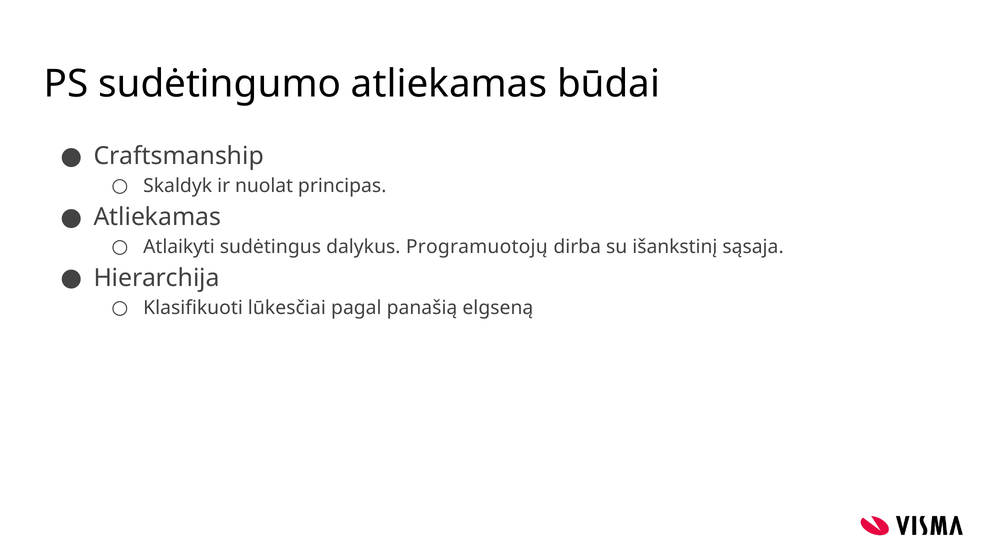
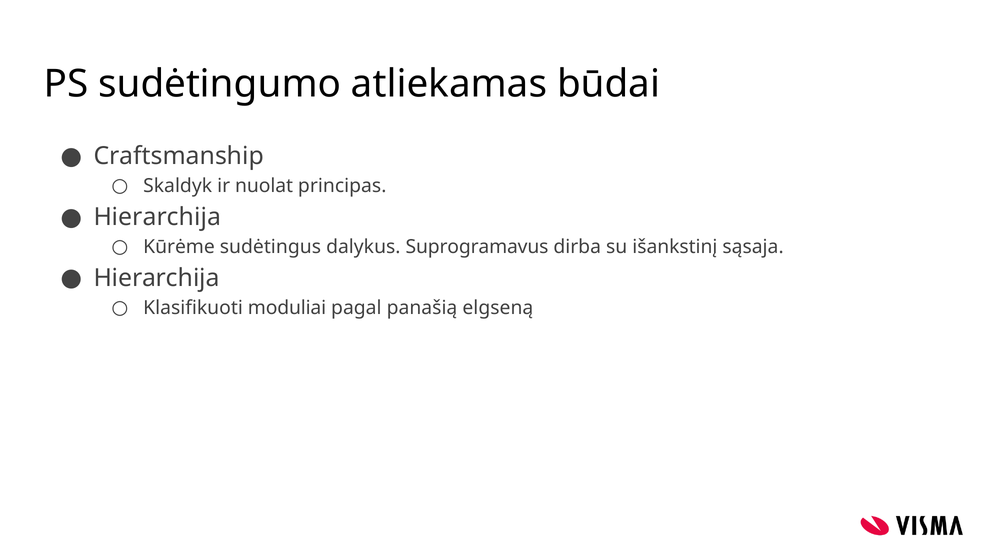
Atliekamas at (157, 217): Atliekamas -> Hierarchija
Atlaikyti: Atlaikyti -> Kūrėme
Programuotojų: Programuotojų -> Suprogramavus
lūkesčiai: lūkesčiai -> moduliai
